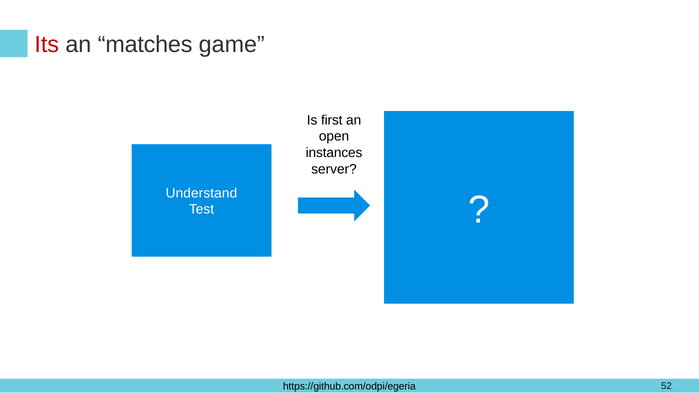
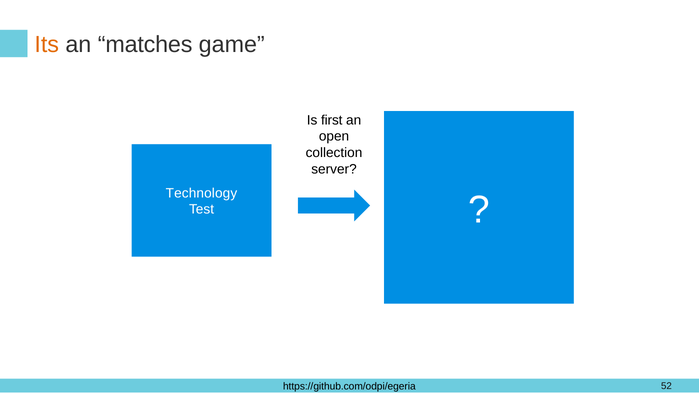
Its colour: red -> orange
instances: instances -> collection
Understand: Understand -> Technology
